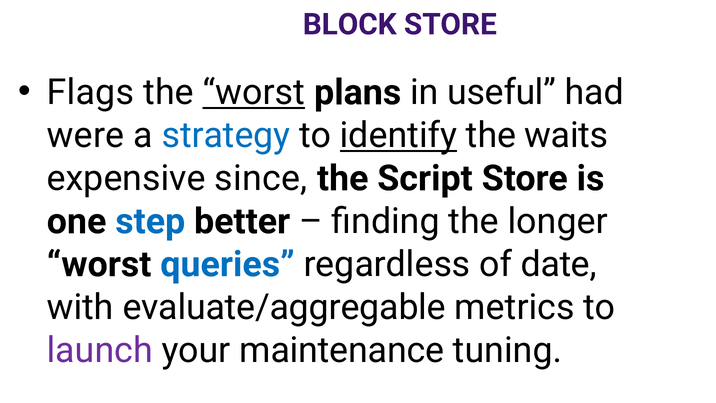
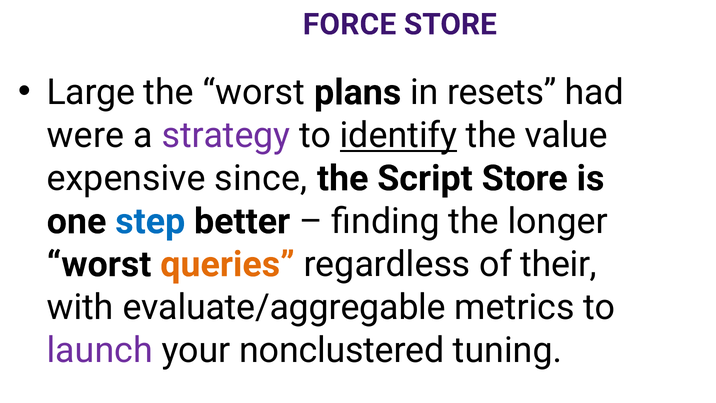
BLOCK: BLOCK -> FORCE
Flags: Flags -> Large
worst at (254, 92) underline: present -> none
useful: useful -> resets
strategy colour: blue -> purple
waits: waits -> value
queries colour: blue -> orange
date: date -> their
maintenance: maintenance -> nonclustered
